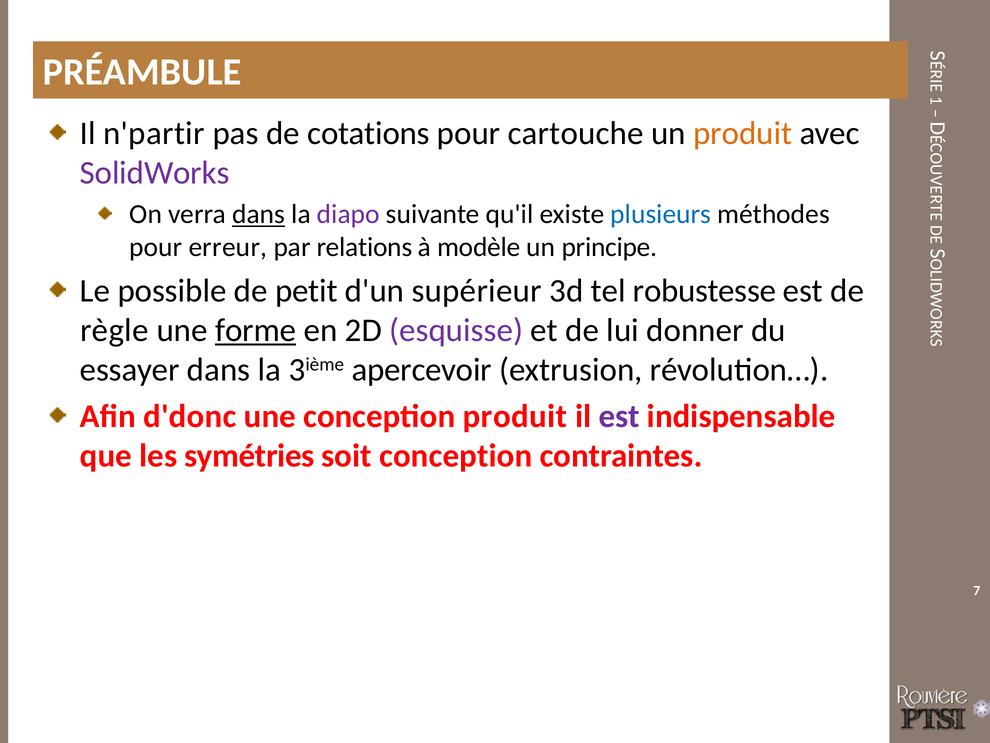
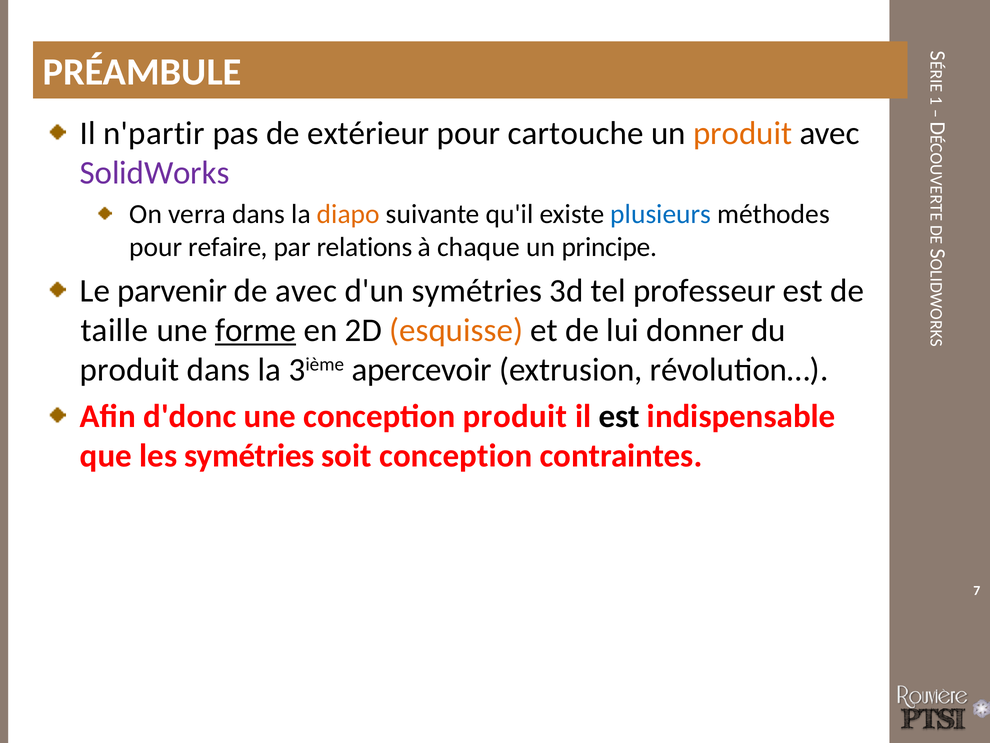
cotations: cotations -> extérieur
dans at (259, 214) underline: present -> none
diapo colour: purple -> orange
erreur: erreur -> refaire
modèle: modèle -> chaque
possible: possible -> parvenir
de petit: petit -> avec
d'un supérieur: supérieur -> symétries
robustesse: robustesse -> professeur
règle: règle -> taille
esquisse colour: purple -> orange
essayer at (130, 370): essayer -> produit
est at (619, 416) colour: purple -> black
